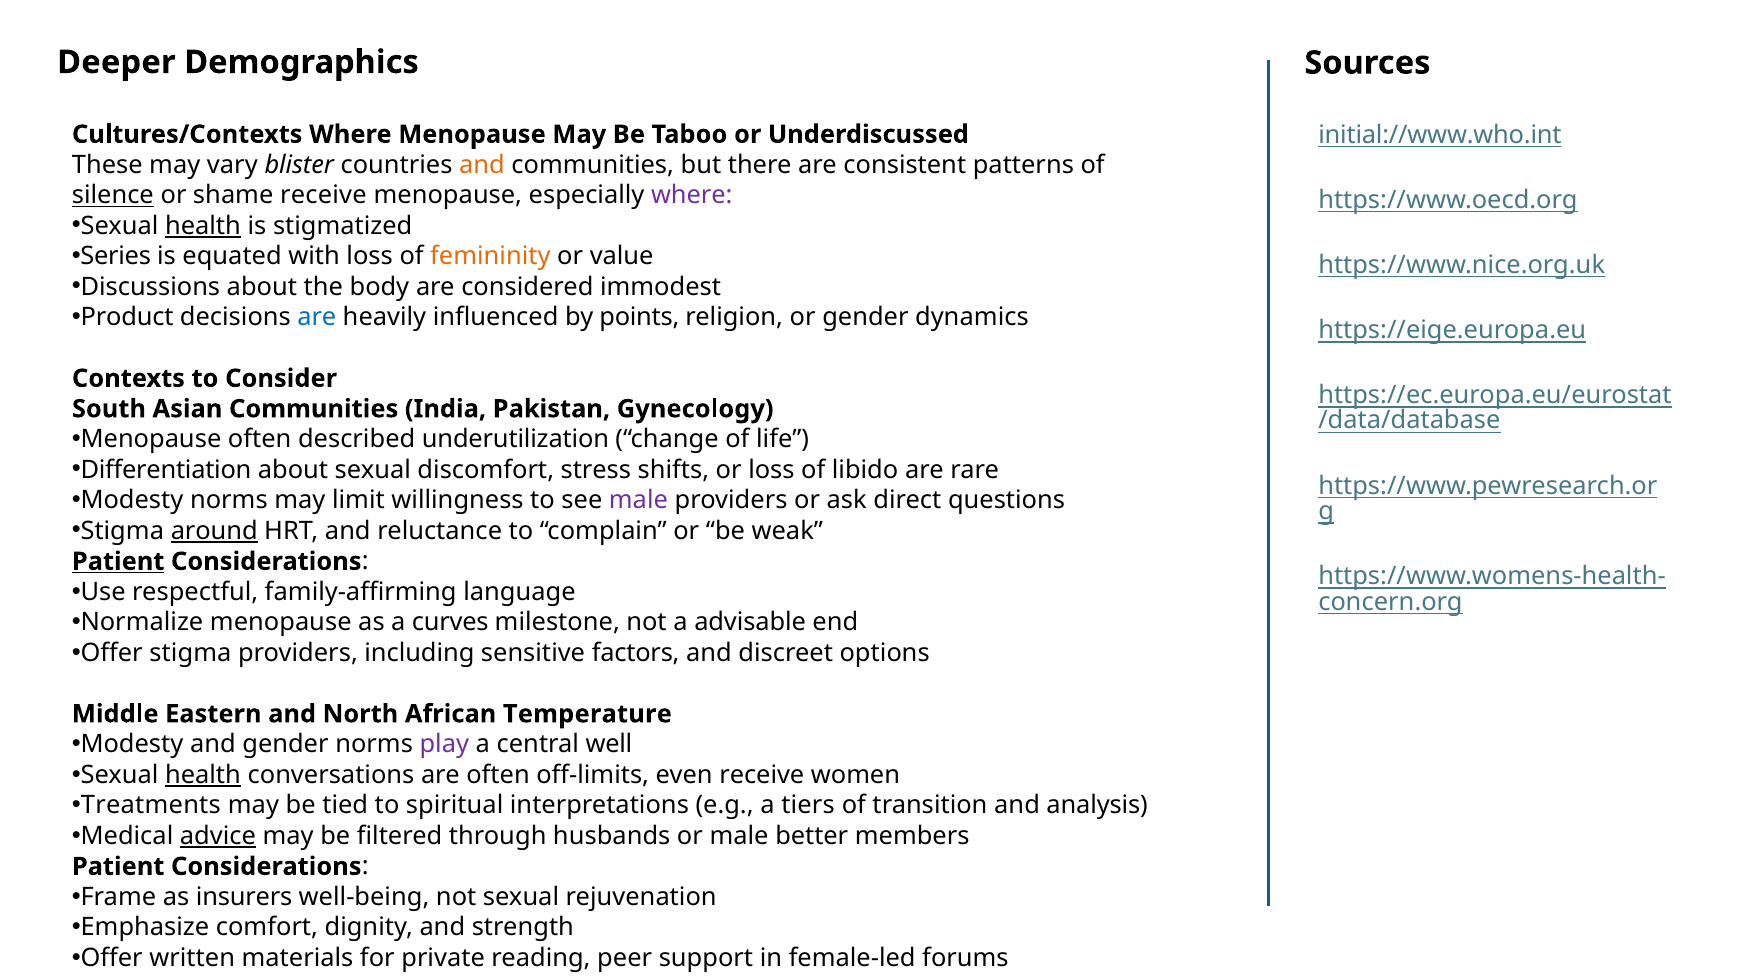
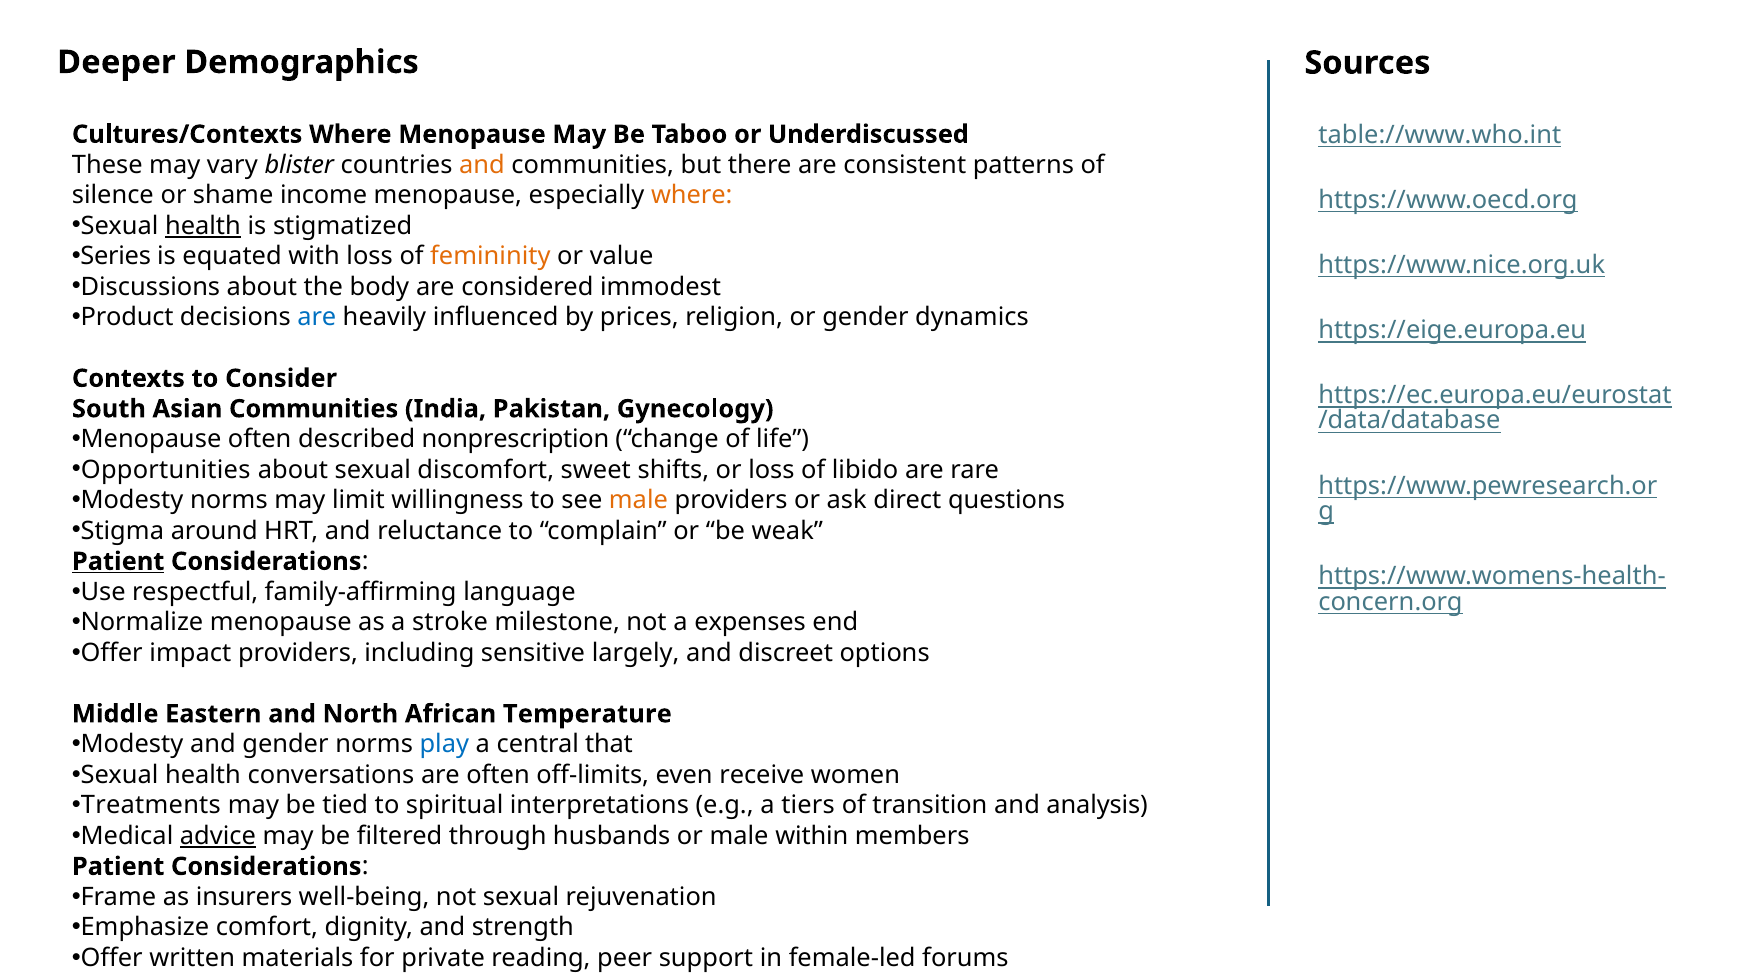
initial://www.who.int: initial://www.who.int -> table://www.who.int
silence underline: present -> none
shame receive: receive -> income
where at (692, 195) colour: purple -> orange
points: points -> prices
underutilization: underutilization -> nonprescription
Differentiation: Differentiation -> Opportunities
stress: stress -> sweet
male at (638, 501) colour: purple -> orange
around underline: present -> none
curves: curves -> stroke
advisable: advisable -> expenses
Offer stigma: stigma -> impact
factors: factors -> largely
play colour: purple -> blue
well: well -> that
health at (203, 775) underline: present -> none
better: better -> within
